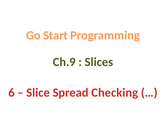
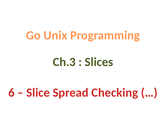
Start: Start -> Unix
Ch.9: Ch.9 -> Ch.3
